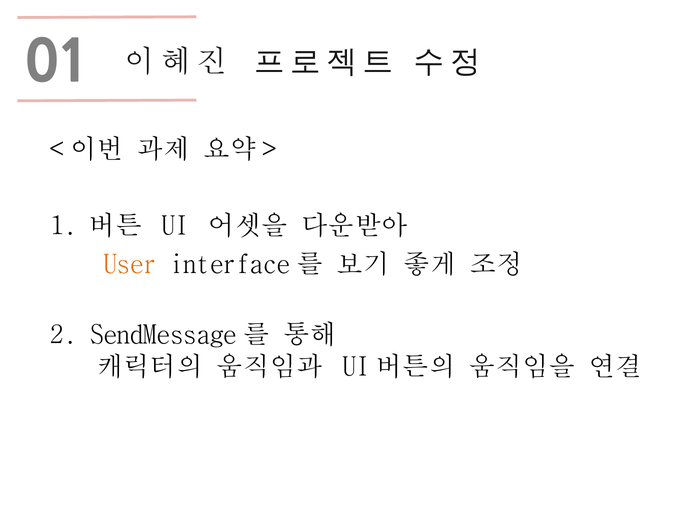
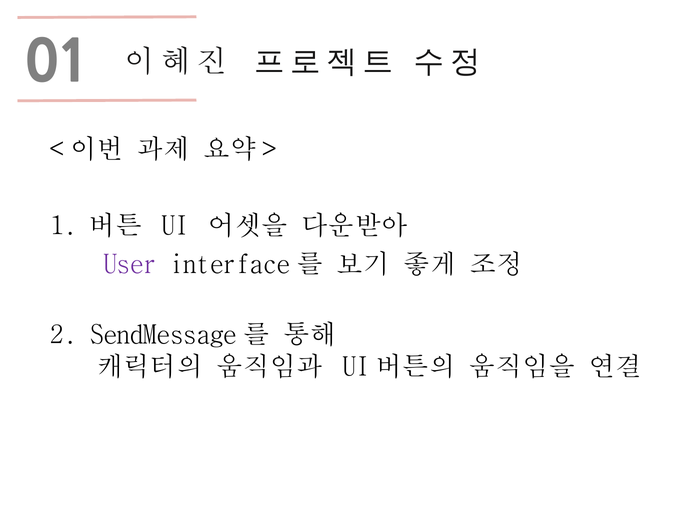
User colour: orange -> purple
